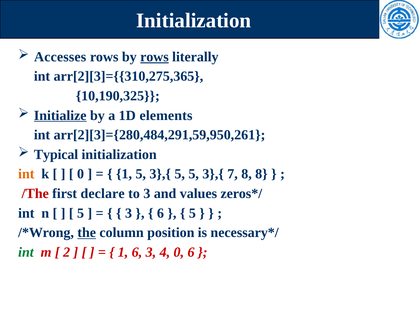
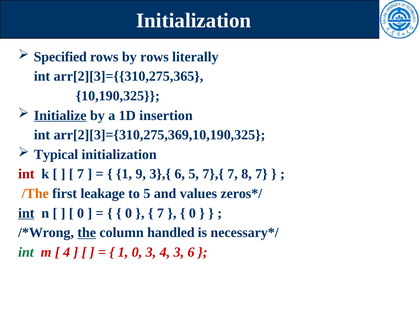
Accesses: Accesses -> Specified
rows at (154, 57) underline: present -> none
elements: elements -> insertion
arr[2][3]={280,484,291,59,950,261: arr[2][3]={280,484,291,59,950,261 -> arr[2][3]={310,275,369,10,190,325
int at (26, 174) colour: orange -> red
0 at (81, 174): 0 -> 7
1 5: 5 -> 9
3},{ 5: 5 -> 6
3},{ at (213, 174): 3},{ -> 7},{
8 8: 8 -> 7
/The colour: red -> orange
declare: declare -> leakage
to 3: 3 -> 5
int at (26, 213) underline: none -> present
5 at (81, 213): 5 -> 0
3 at (129, 213): 3 -> 0
6 at (160, 213): 6 -> 7
5 at (192, 213): 5 -> 0
position: position -> handled
2 at (67, 252): 2 -> 4
1 6: 6 -> 0
4 0: 0 -> 3
